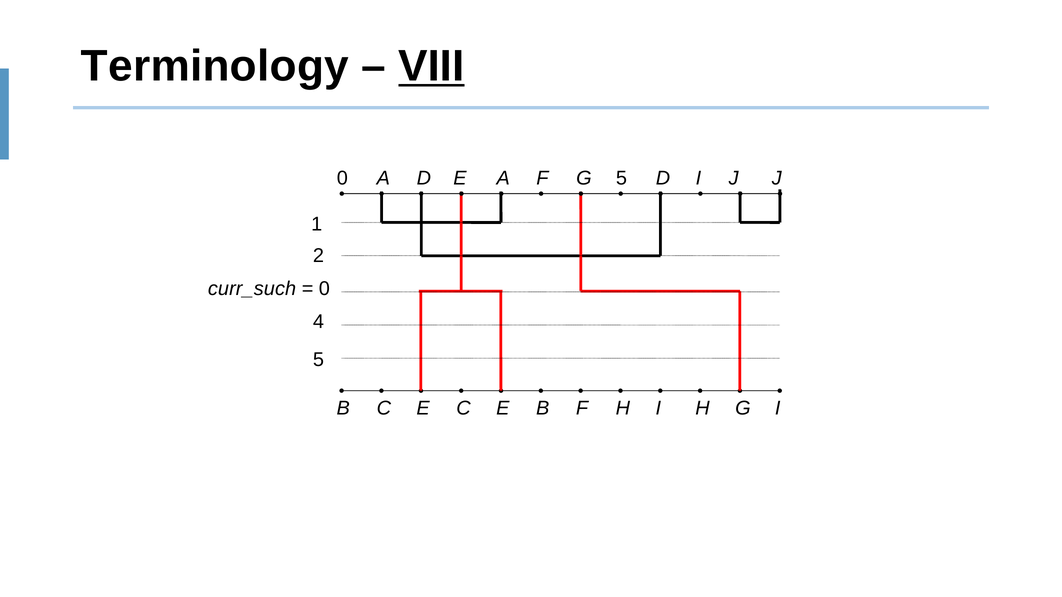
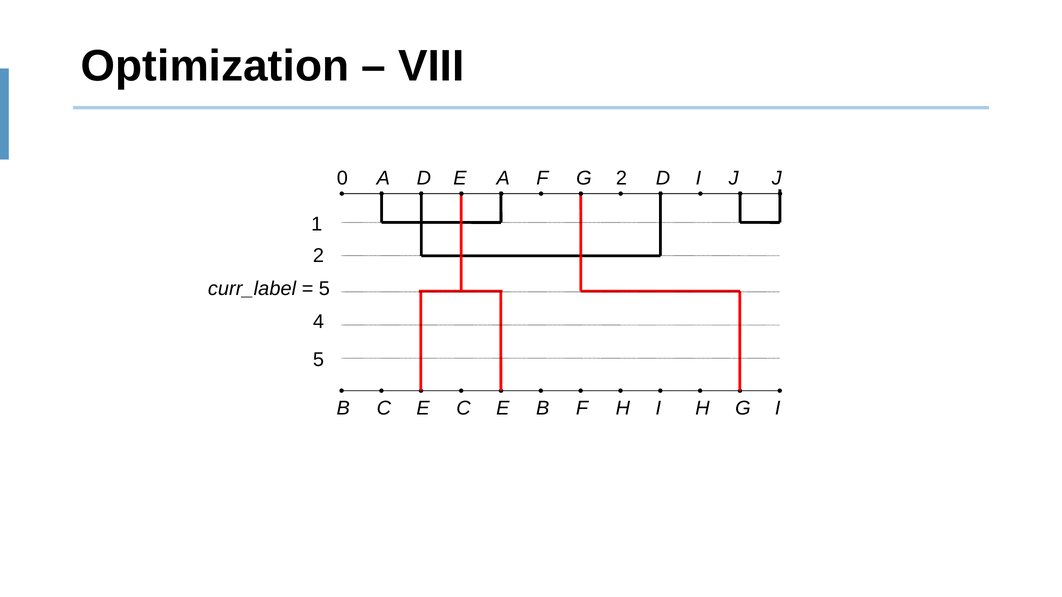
Terminology: Terminology -> Optimization
VIII underline: present -> none
F 5: 5 -> 2
curr_such: curr_such -> curr_label
0 at (324, 289): 0 -> 5
